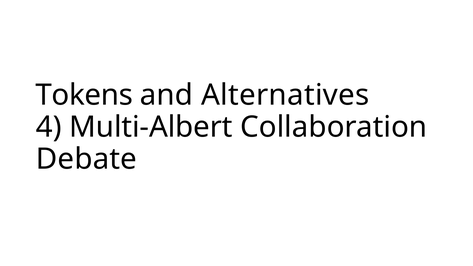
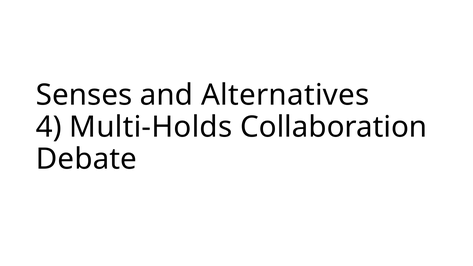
Tokens: Tokens -> Senses
Multi-Albert: Multi-Albert -> Multi-Holds
